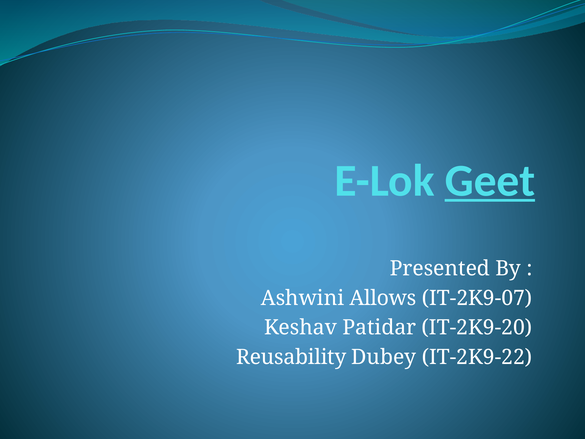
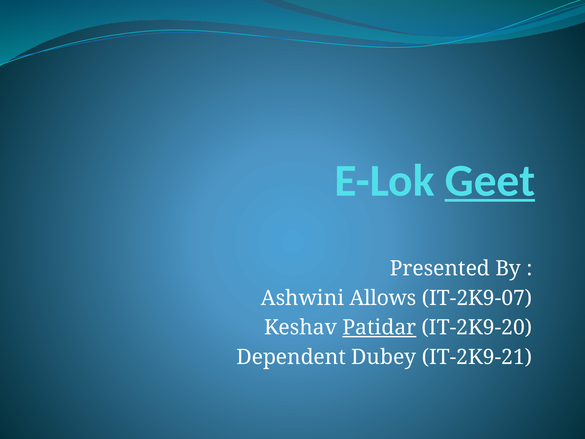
Patidar underline: none -> present
Reusability: Reusability -> Dependent
IT-2K9-22: IT-2K9-22 -> IT-2K9-21
